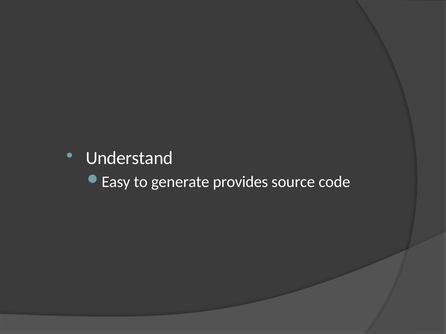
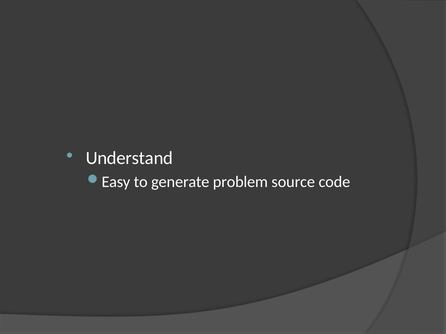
provides: provides -> problem
